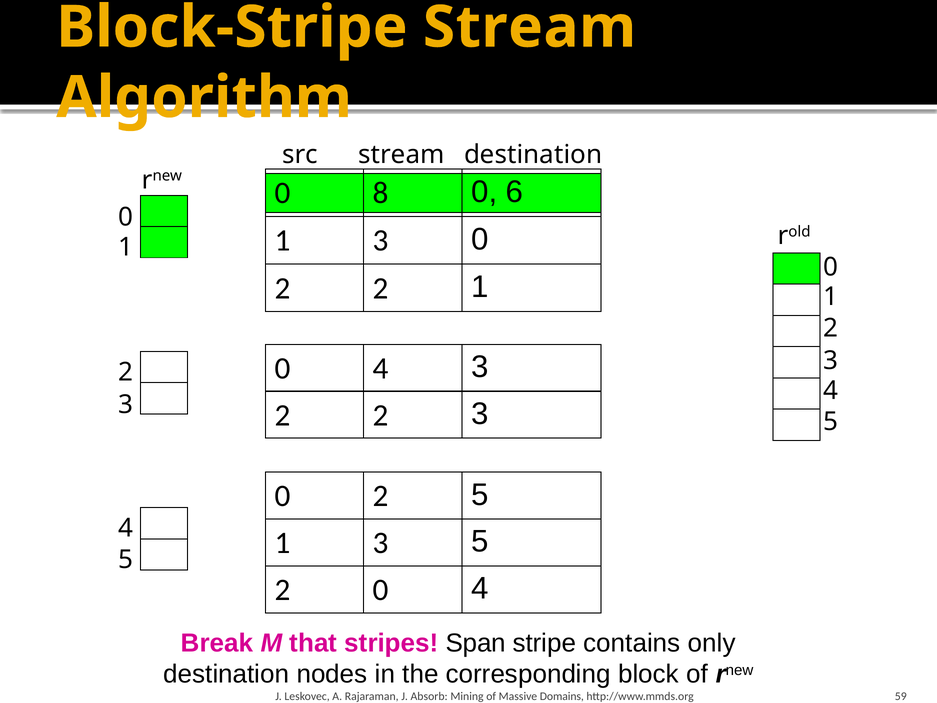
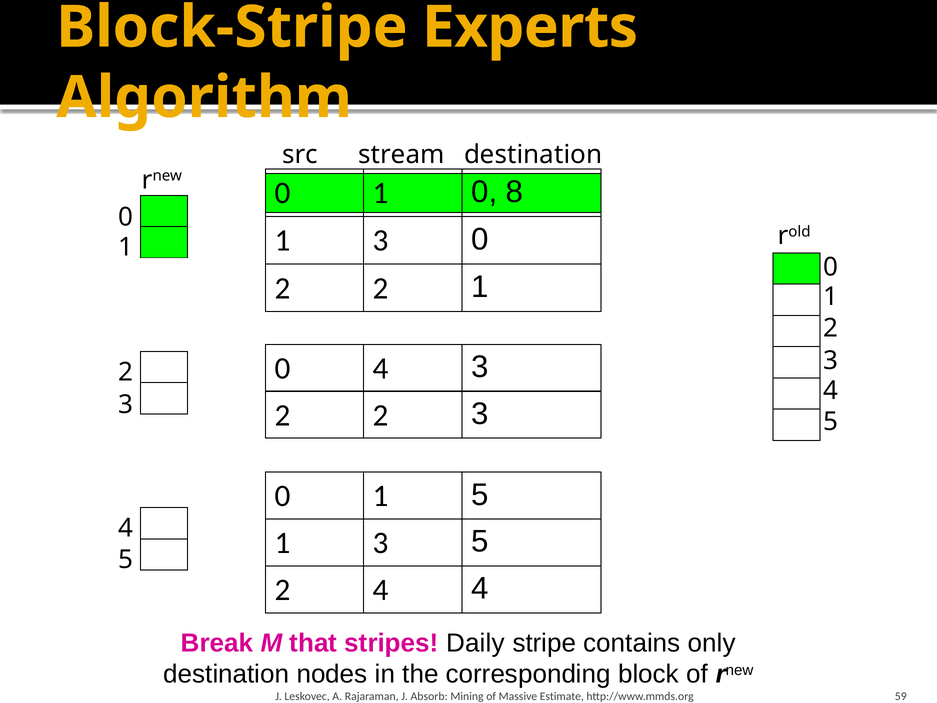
Block-Stripe Stream: Stream -> Experts
8 at (381, 193): 8 -> 1
6: 6 -> 8
2 at (381, 496): 2 -> 1
2 0: 0 -> 4
Span: Span -> Daily
Domains: Domains -> Estimate
